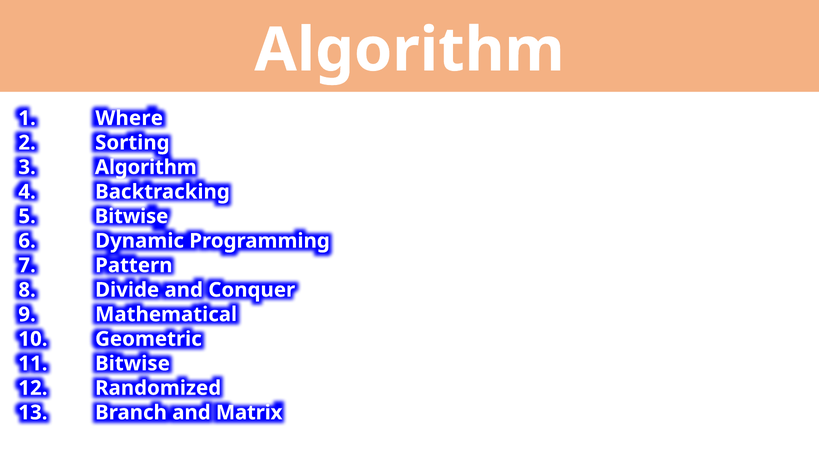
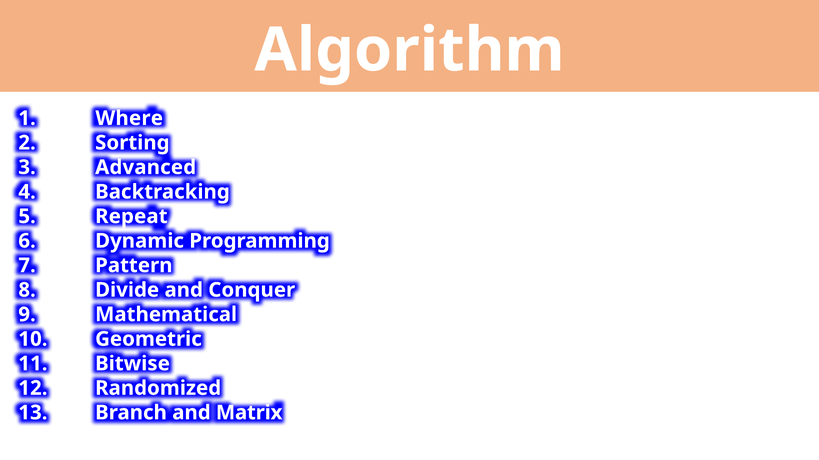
Algorithm at (146, 168): Algorithm -> Advanced
Bitwise at (132, 217): Bitwise -> Repeat
